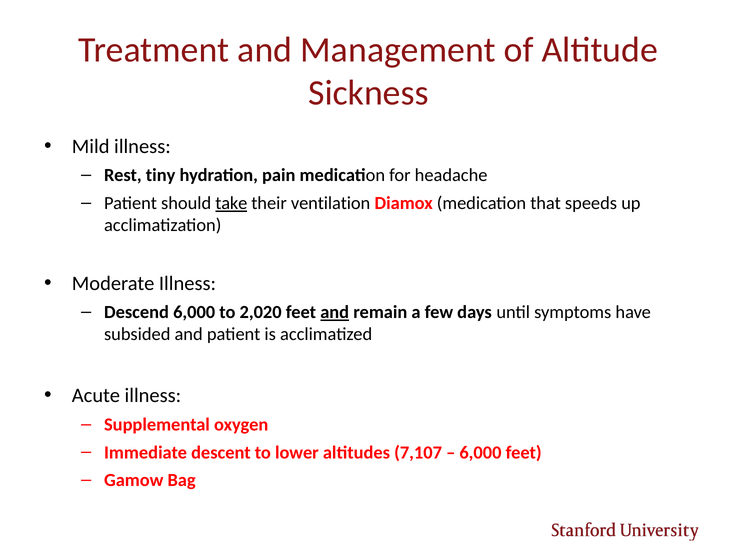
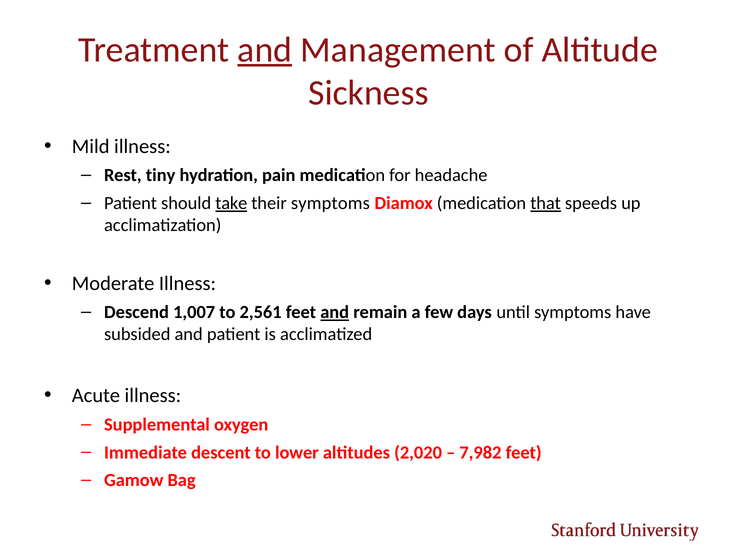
and at (265, 50) underline: none -> present
their ventilation: ventilation -> symptoms
that underline: none -> present
Descend 6,000: 6,000 -> 1,007
2,020: 2,020 -> 2,561
7,107: 7,107 -> 2,020
6,000 at (480, 452): 6,000 -> 7,982
